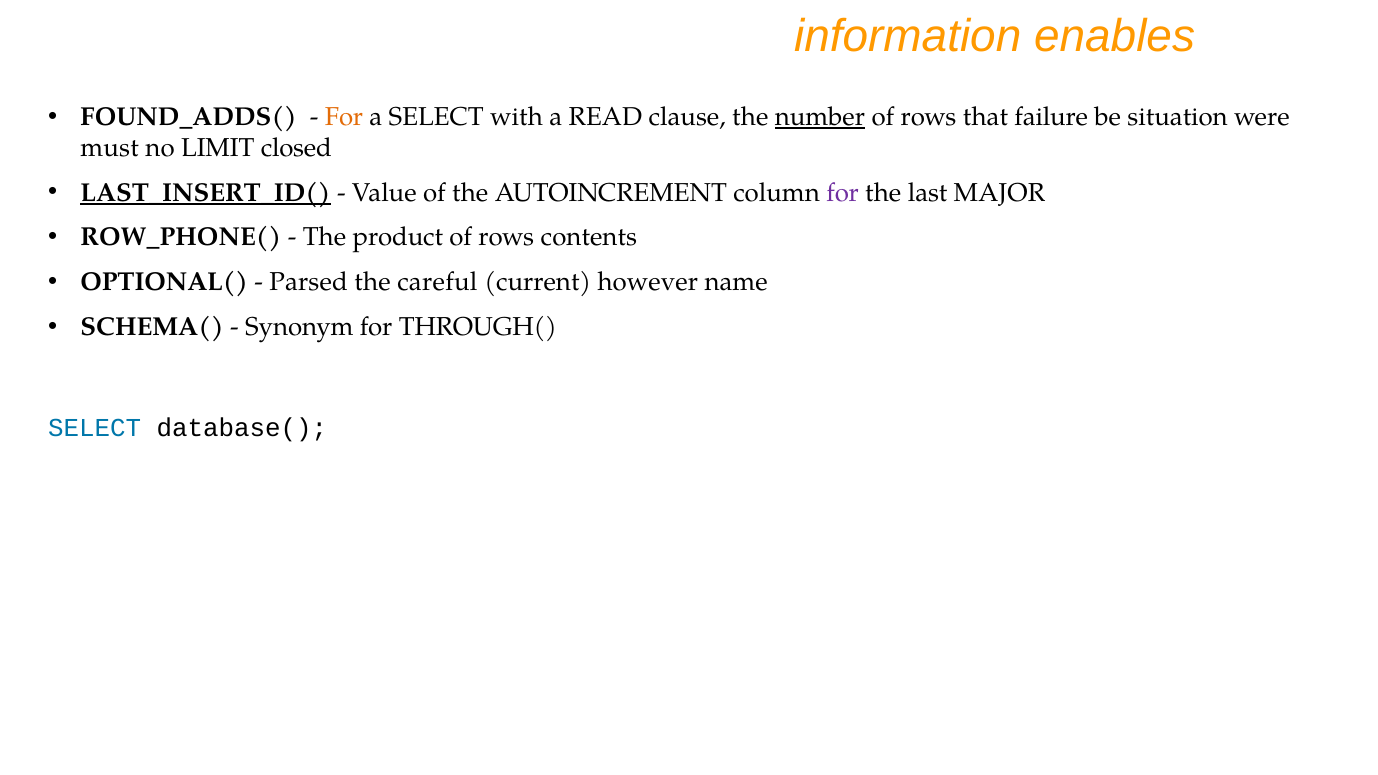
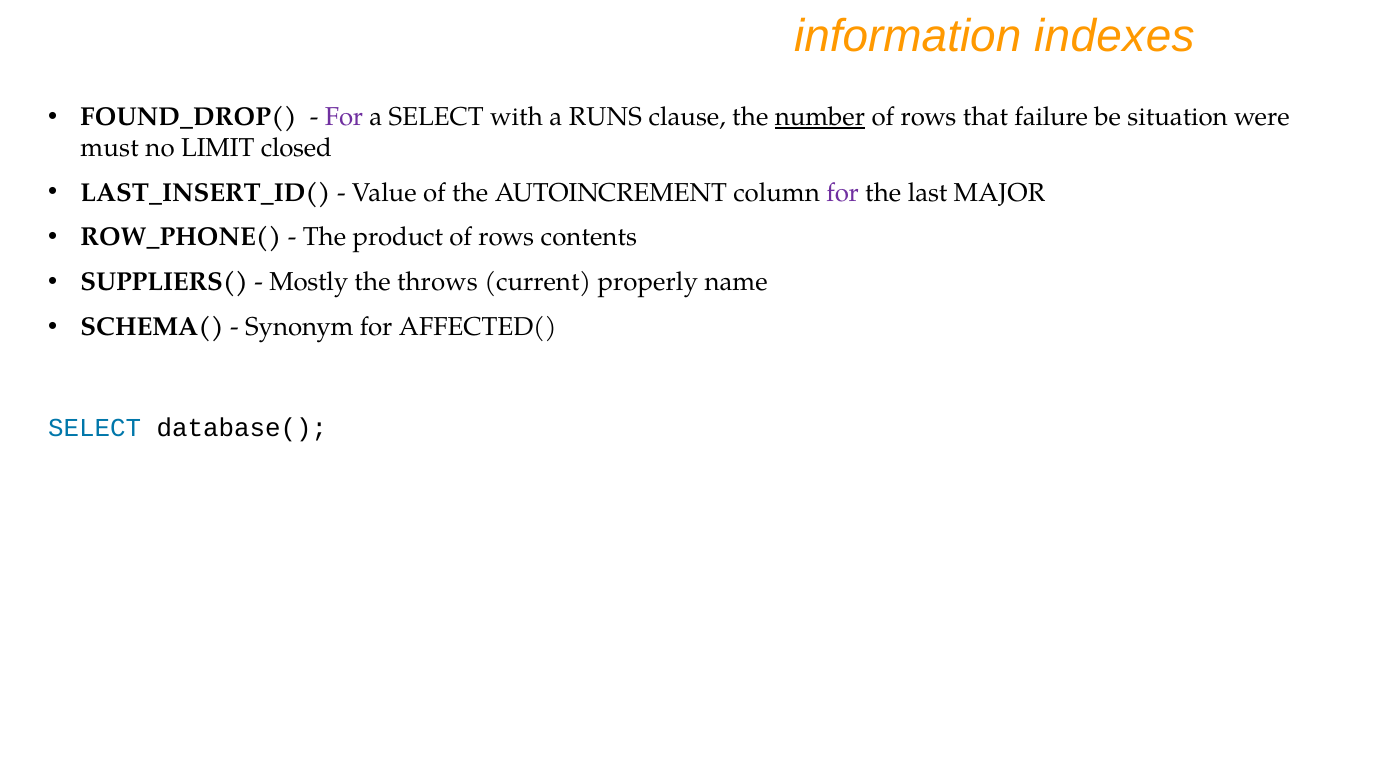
enables: enables -> indexes
FOUND_ADDS(: FOUND_ADDS( -> FOUND_DROP(
For at (344, 117) colour: orange -> purple
READ: READ -> RUNS
LAST_INSERT_ID( underline: present -> none
OPTIONAL(: OPTIONAL( -> SUPPLIERS(
Parsed: Parsed -> Mostly
careful: careful -> throws
however: however -> properly
THROUGH(: THROUGH( -> AFFECTED(
